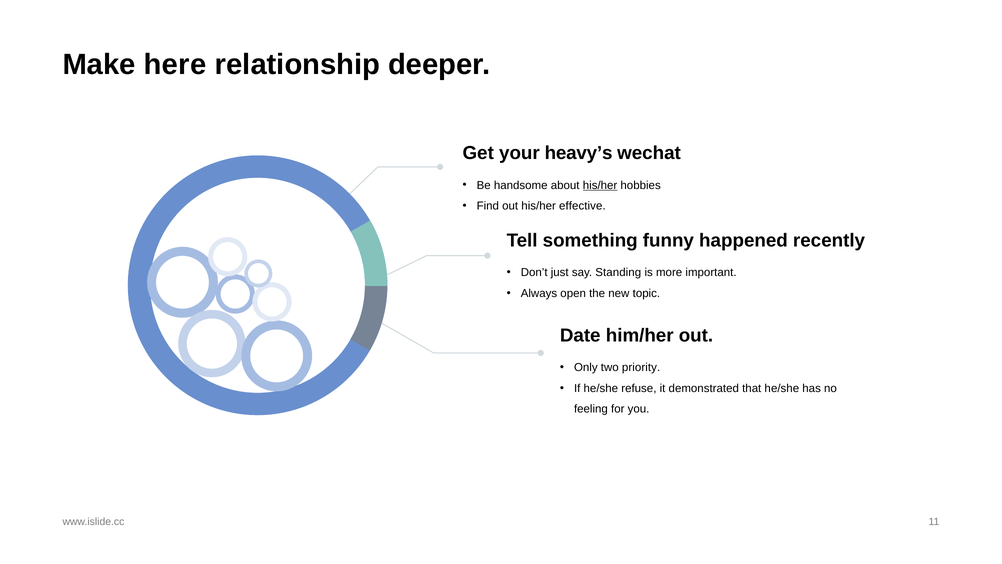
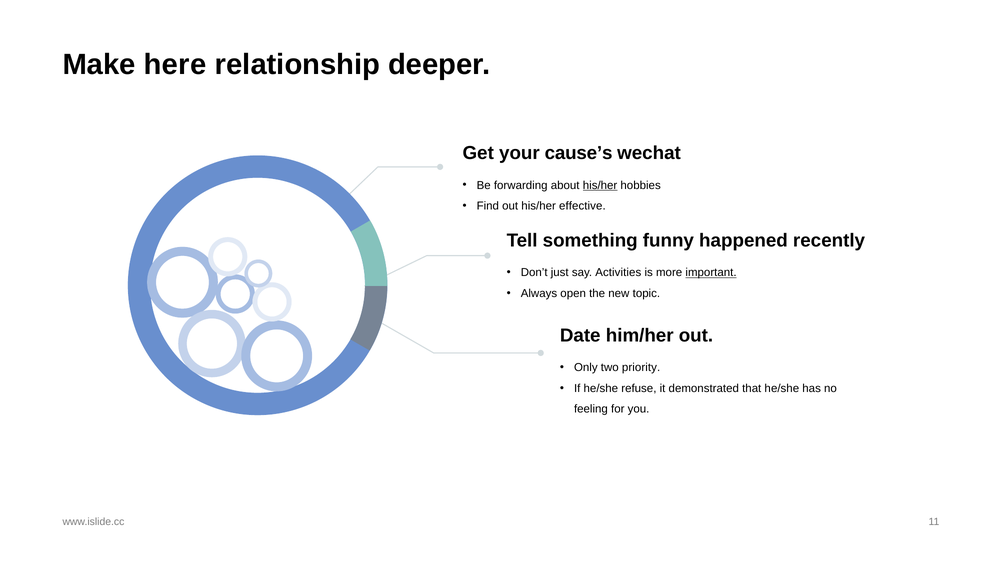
heavy’s: heavy’s -> cause’s
handsome: handsome -> forwarding
Standing: Standing -> Activities
important underline: none -> present
